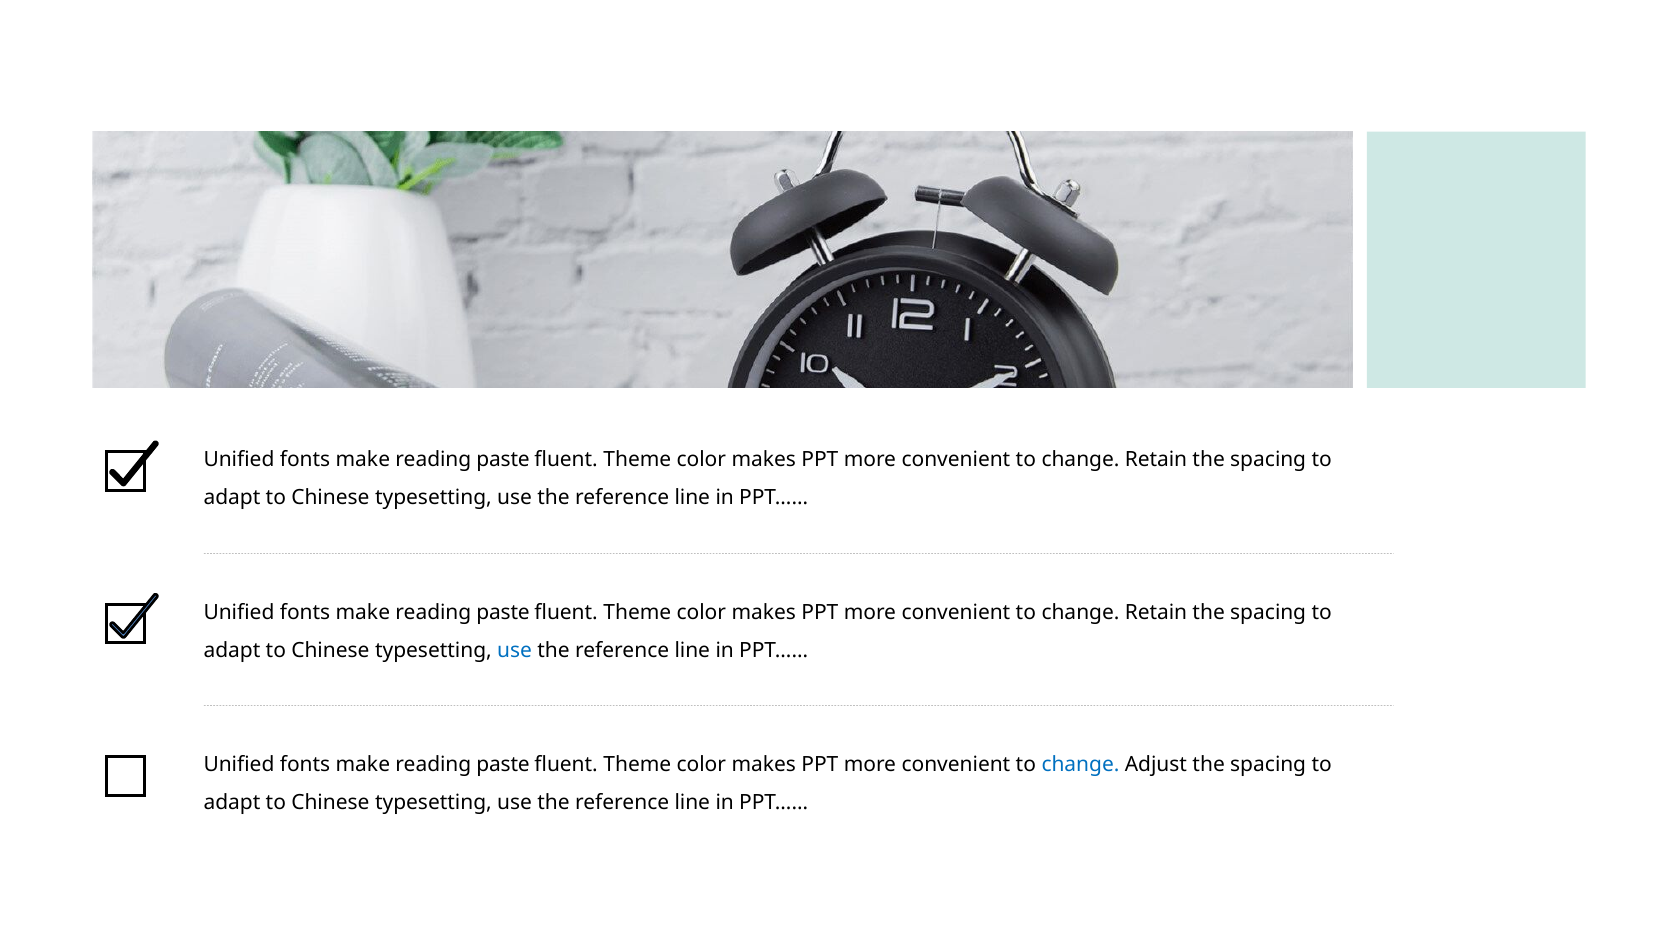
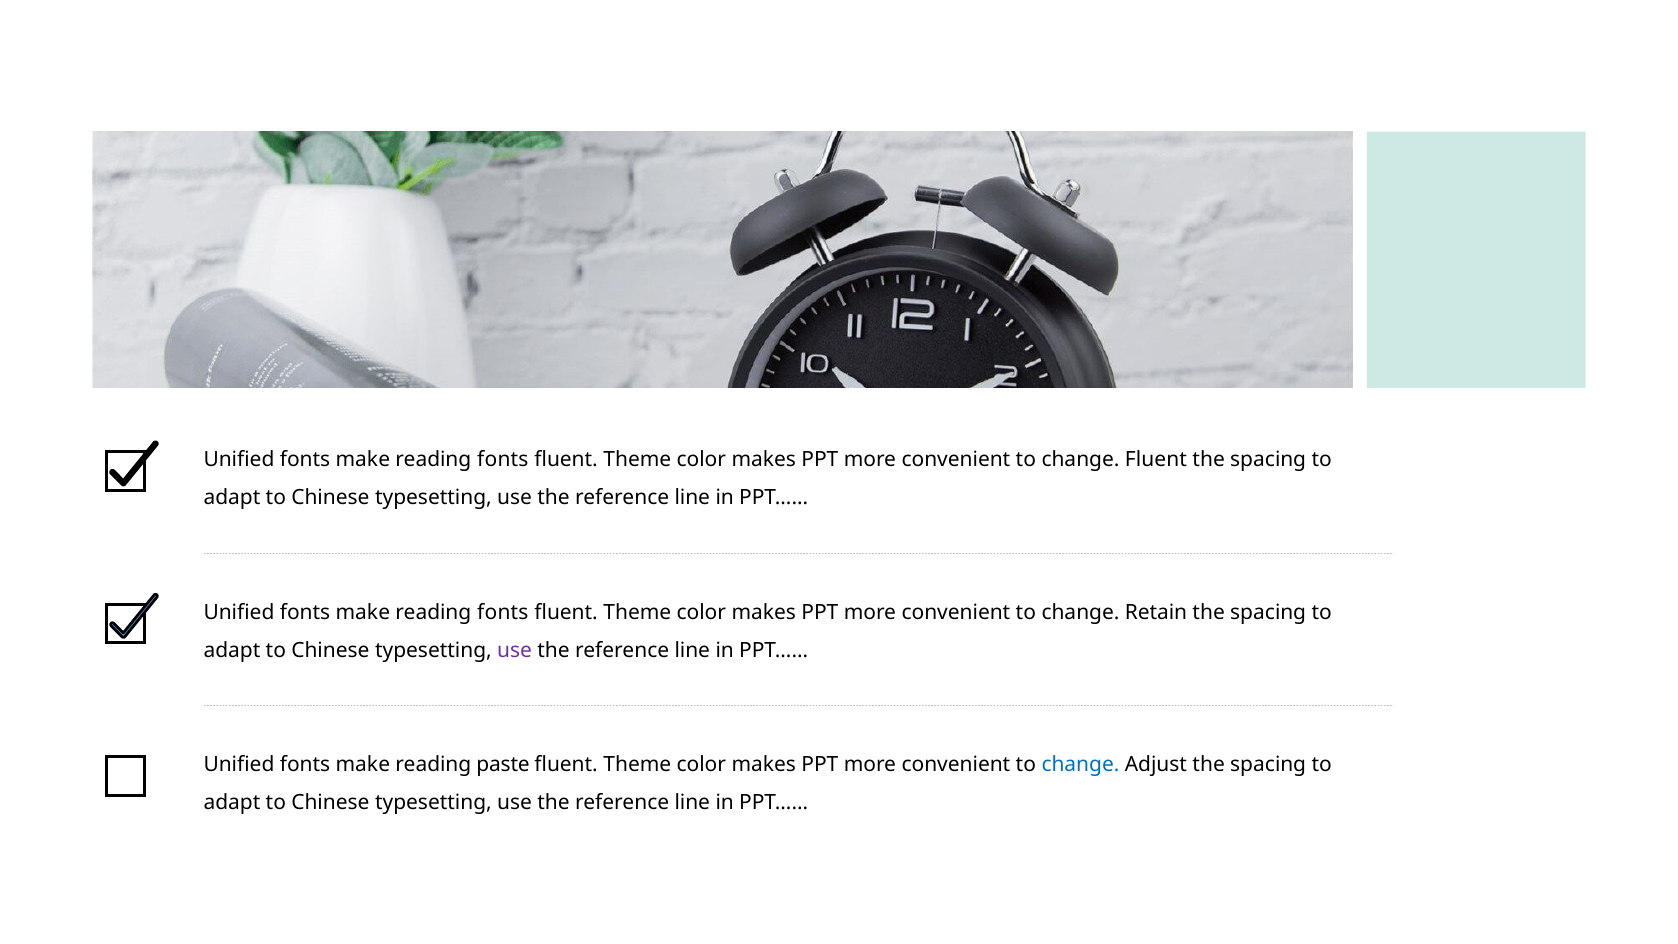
paste at (503, 460): paste -> fonts
Retain at (1156, 460): Retain -> Fluent
paste at (503, 612): paste -> fonts
use at (515, 650) colour: blue -> purple
